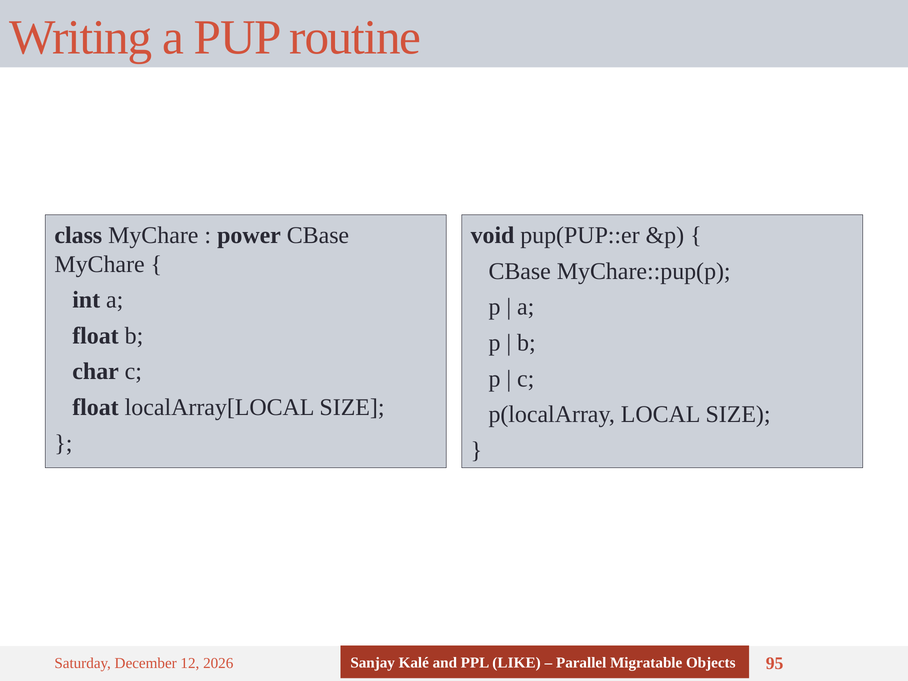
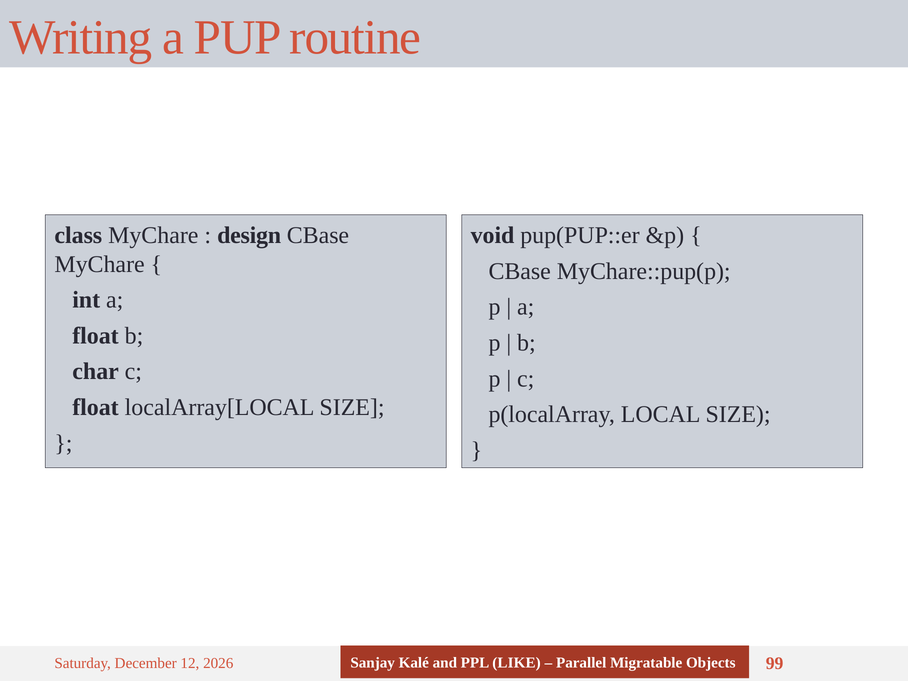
power: power -> design
95: 95 -> 99
